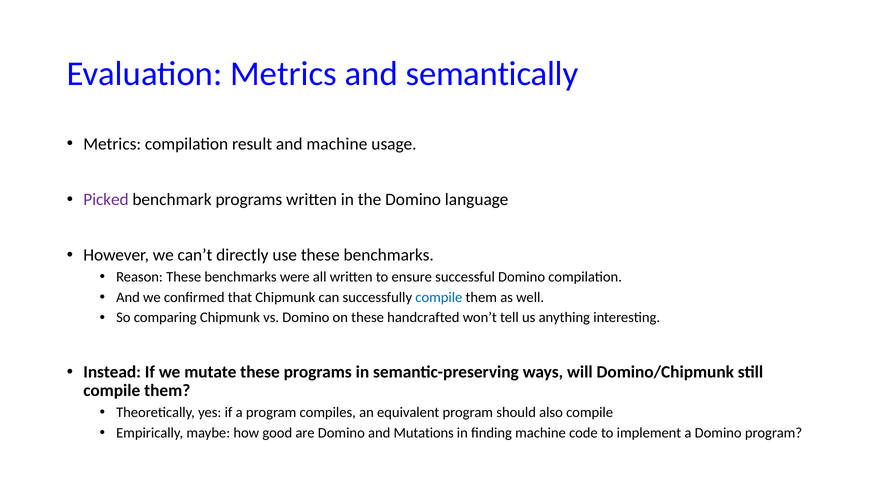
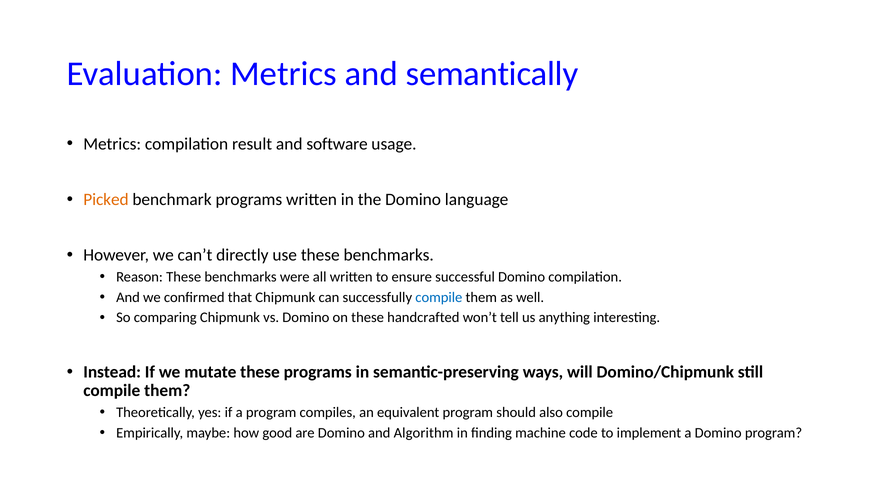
and machine: machine -> software
Picked colour: purple -> orange
Mutations: Mutations -> Algorithm
